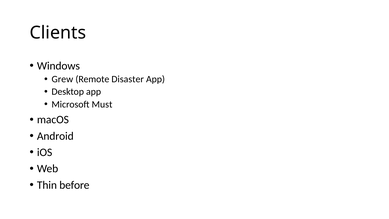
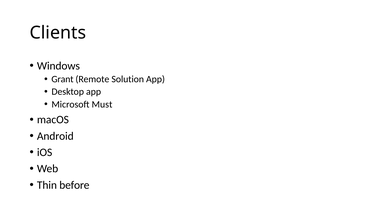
Grew: Grew -> Grant
Disaster: Disaster -> Solution
